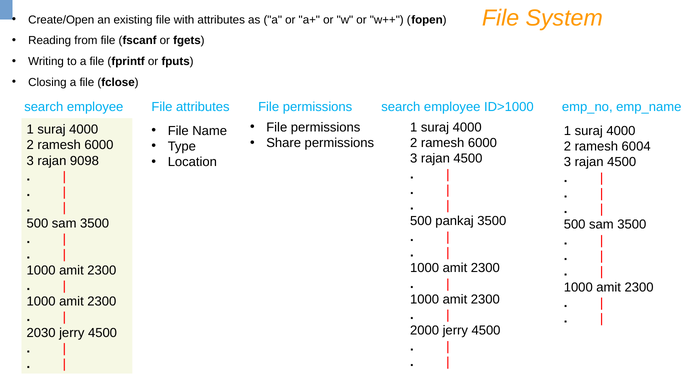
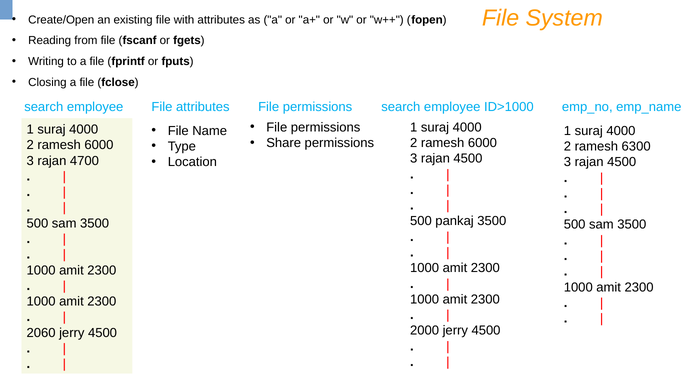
6004: 6004 -> 6300
9098: 9098 -> 4700
2030: 2030 -> 2060
